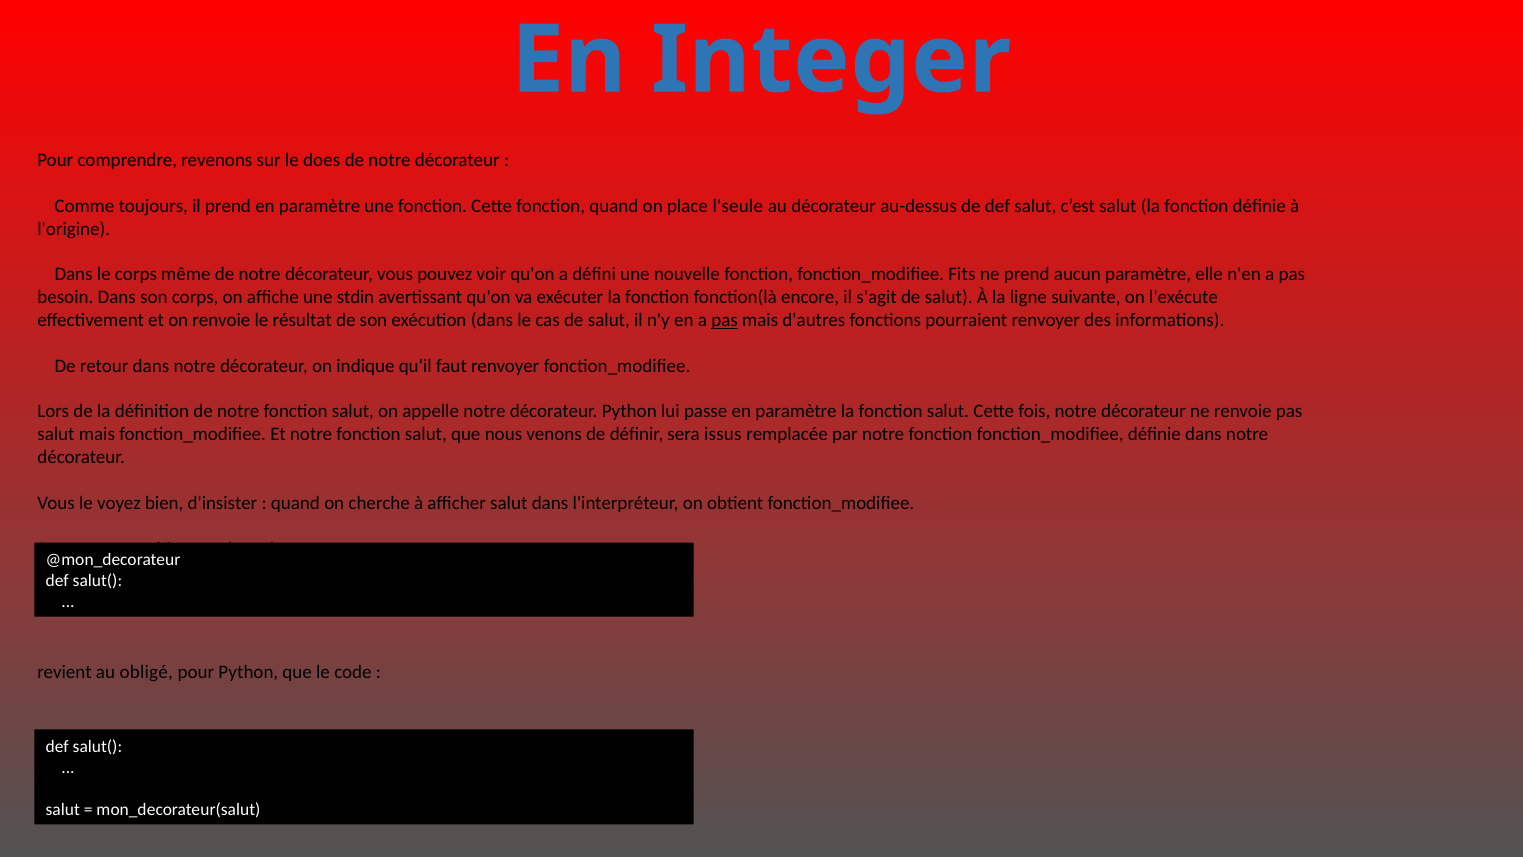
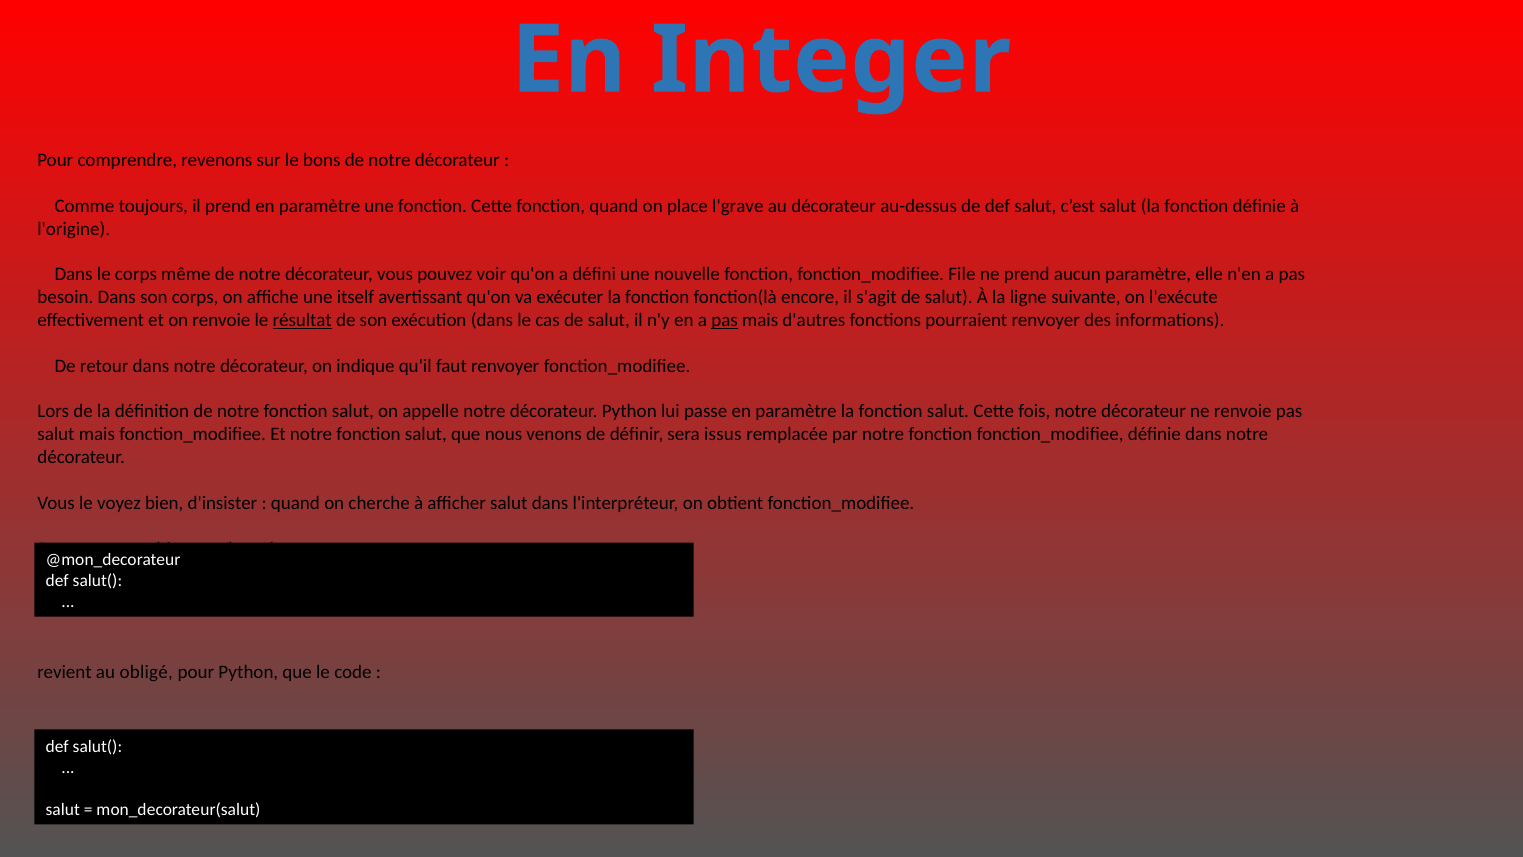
does: does -> bons
l'seule: l'seule -> l'grave
Fits: Fits -> File
stdin: stdin -> itself
résultat underline: none -> present
